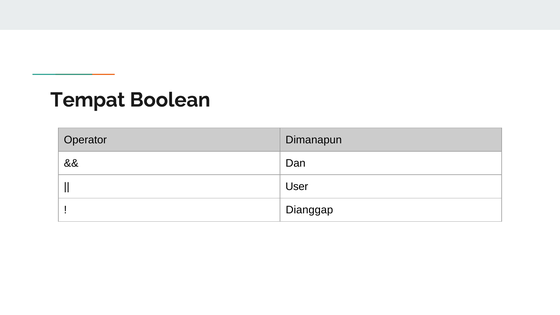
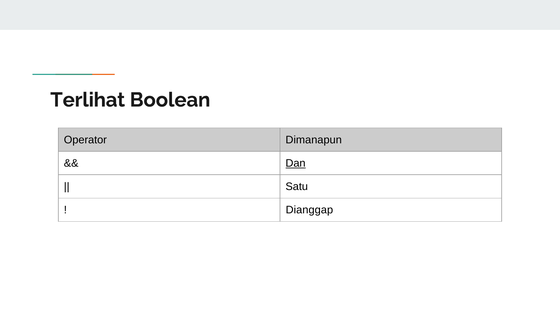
Tempat: Tempat -> Terlihat
Dan underline: none -> present
User: User -> Satu
